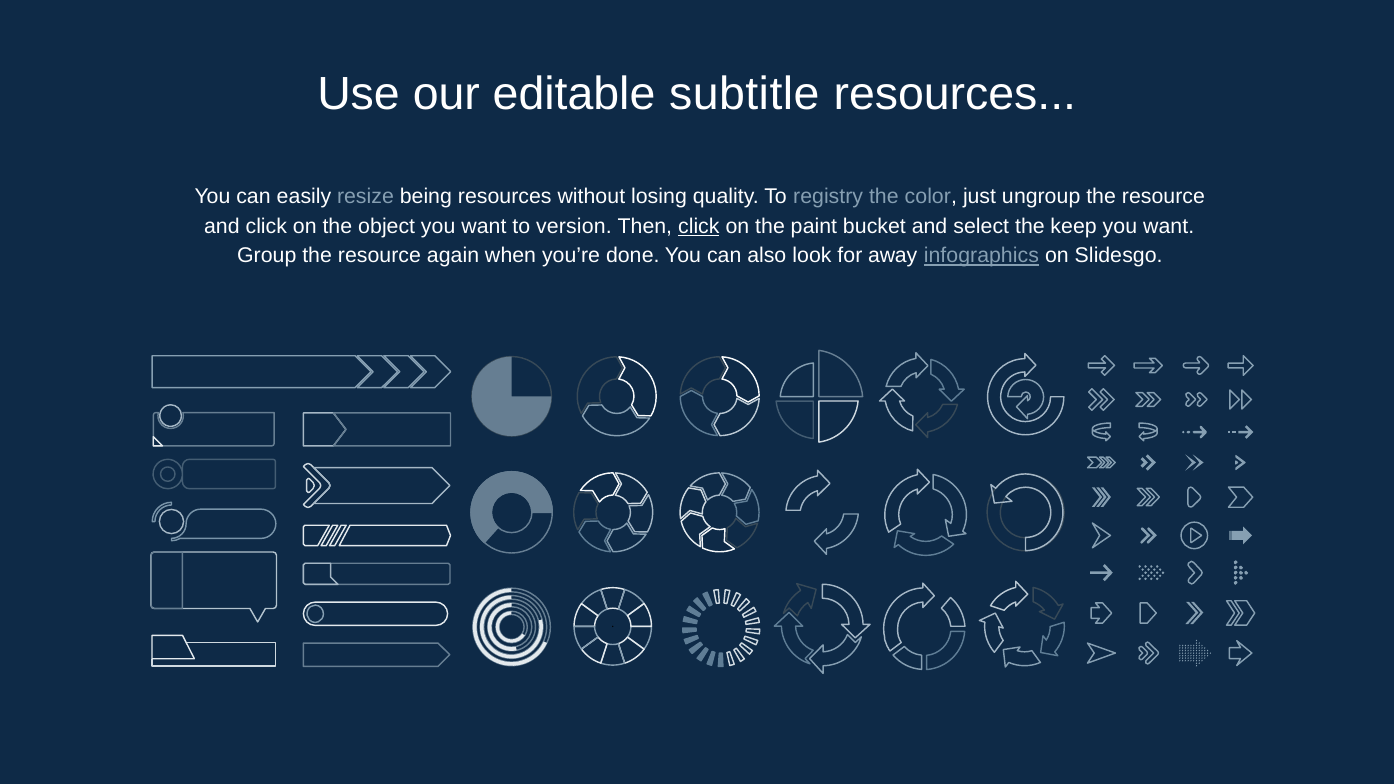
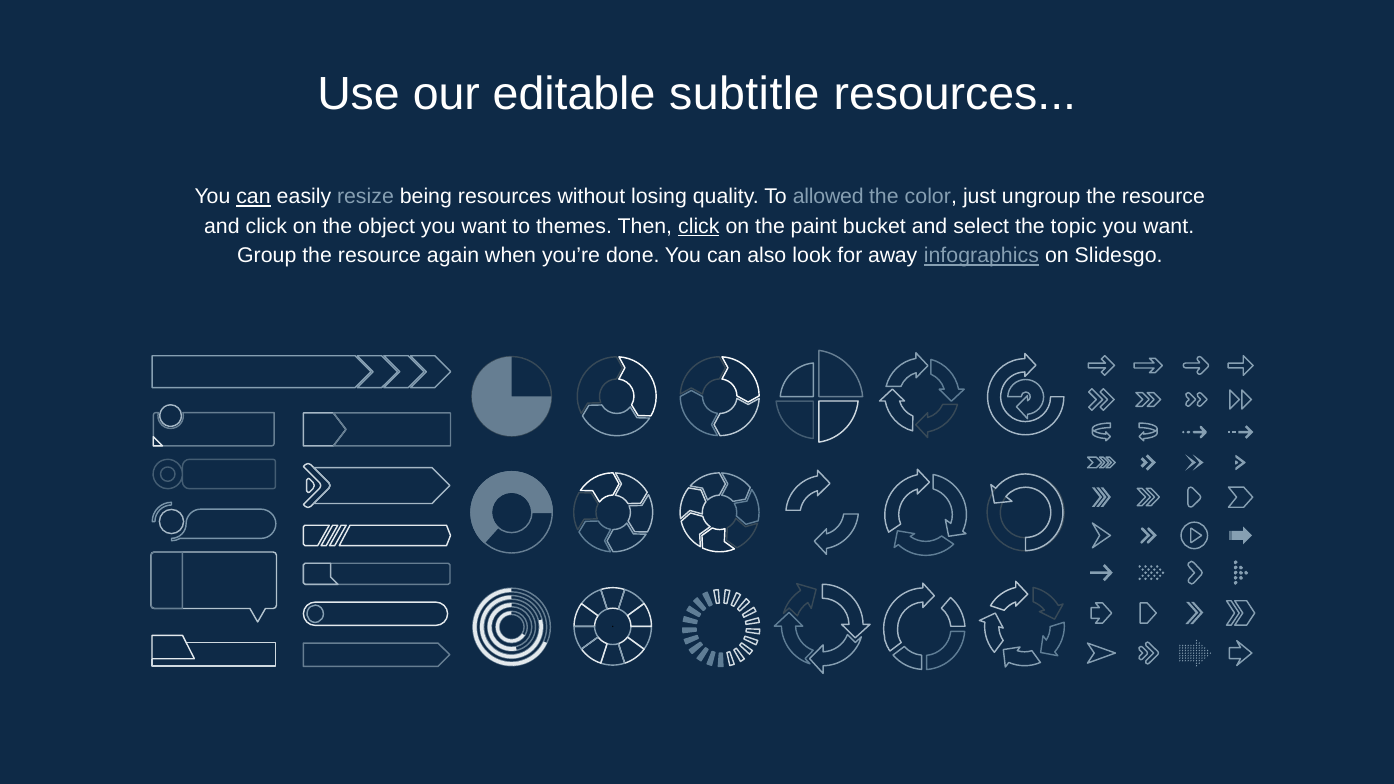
can at (253, 197) underline: none -> present
registry: registry -> allowed
version: version -> themes
keep: keep -> topic
